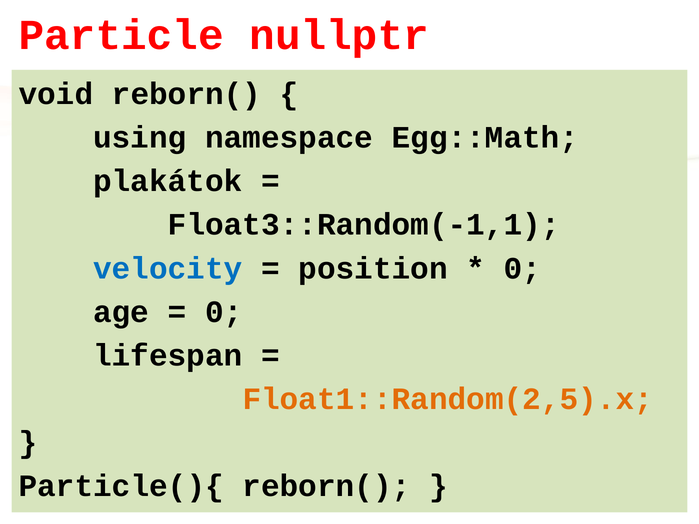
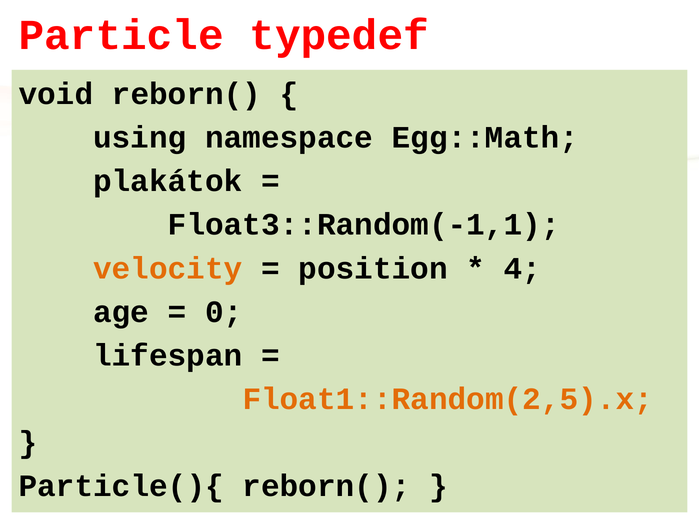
nullptr: nullptr -> typedef
velocity colour: blue -> orange
0 at (522, 268): 0 -> 4
